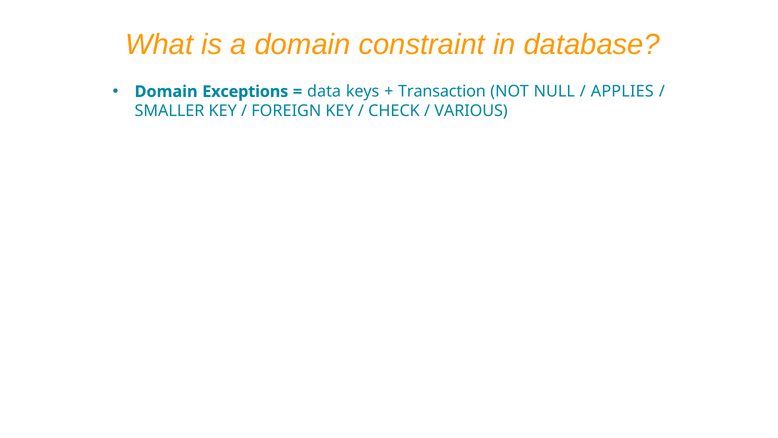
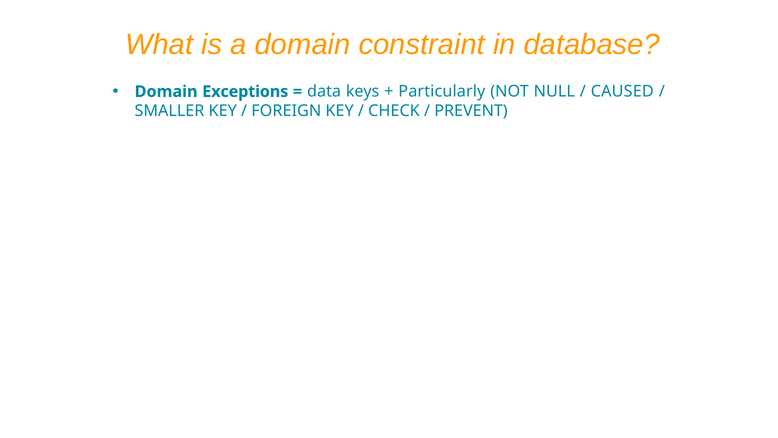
Transaction: Transaction -> Particularly
APPLIES: APPLIES -> CAUSED
VARIOUS: VARIOUS -> PREVENT
